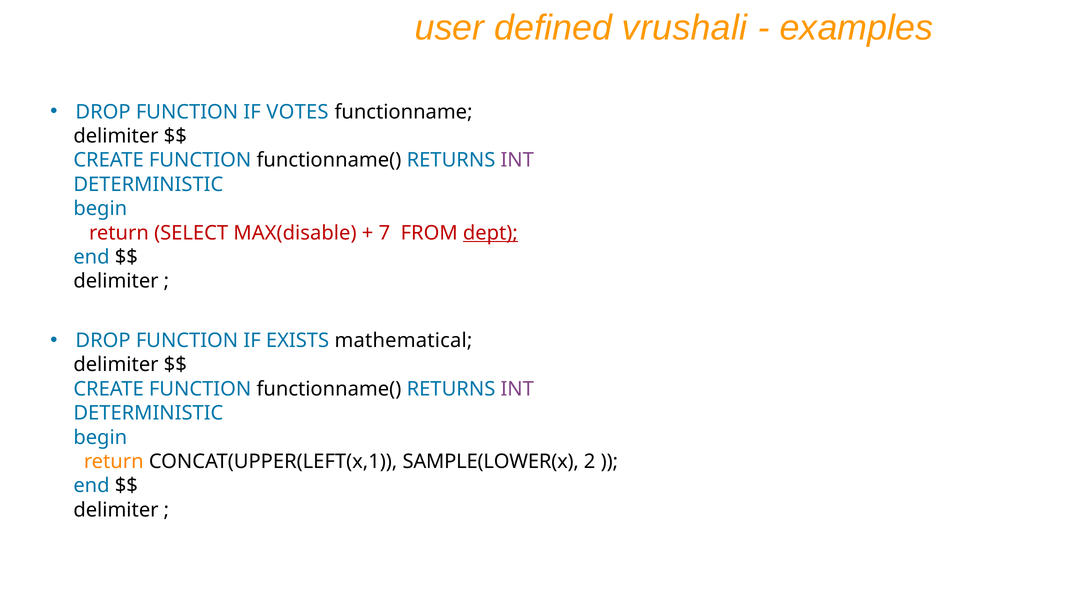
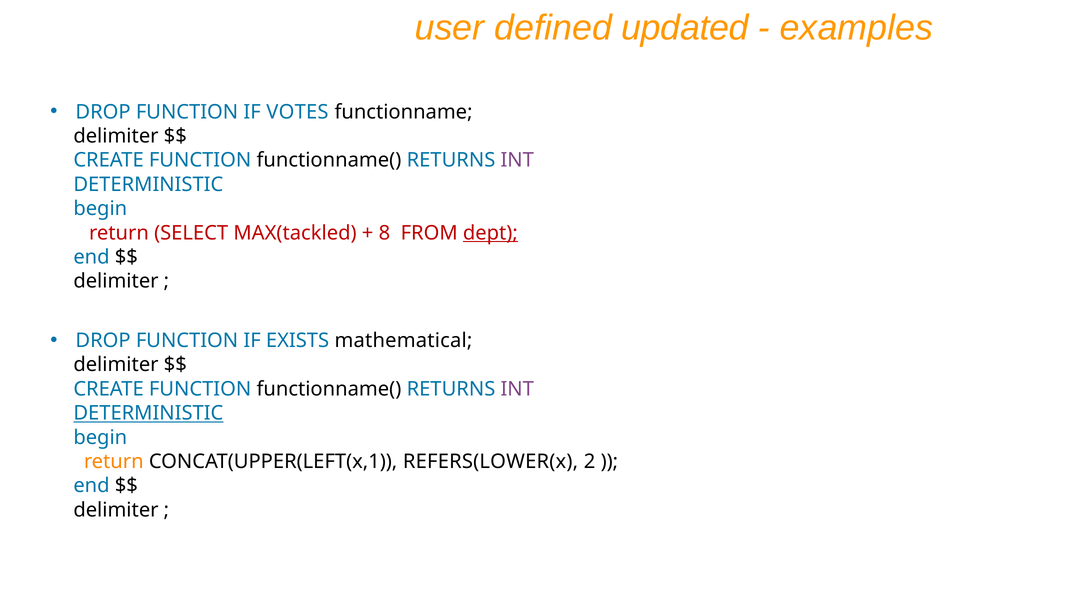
vrushali: vrushali -> updated
MAX(disable: MAX(disable -> MAX(tackled
7: 7 -> 8
DETERMINISTIC at (148, 413) underline: none -> present
SAMPLE(LOWER(x: SAMPLE(LOWER(x -> REFERS(LOWER(x
